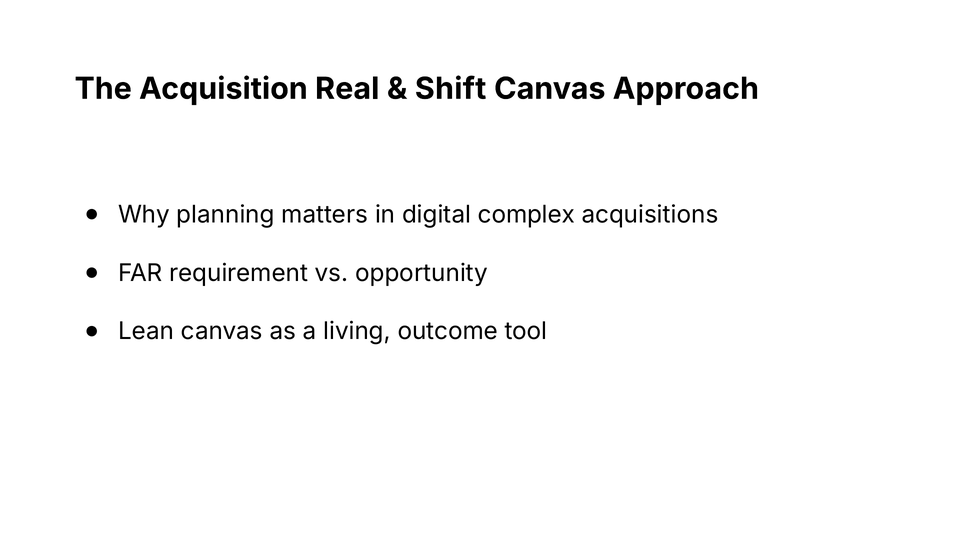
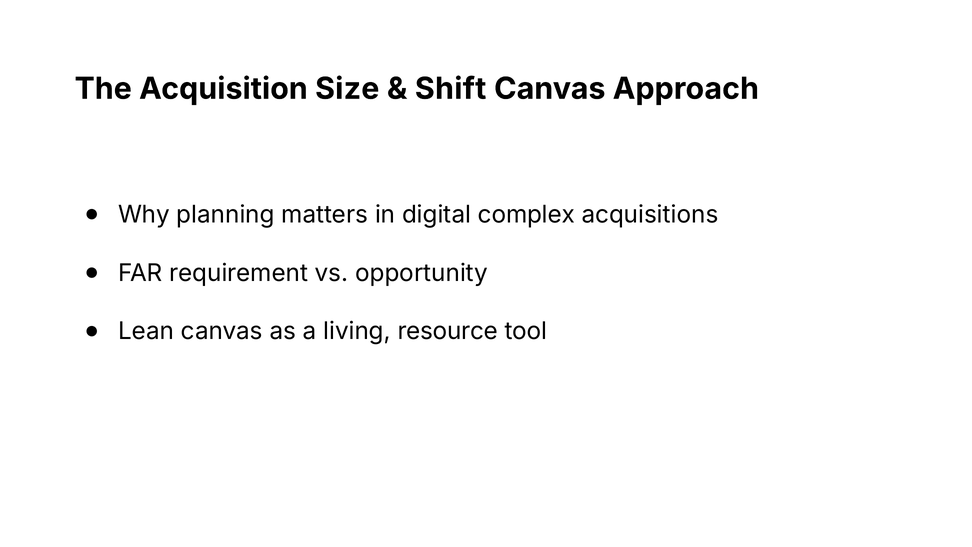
Real: Real -> Size
outcome: outcome -> resource
